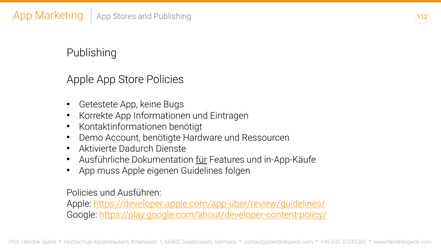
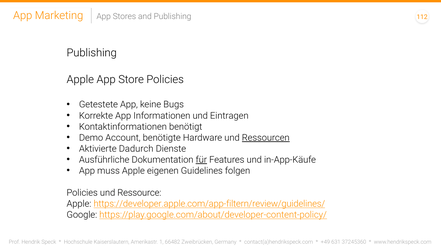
Ressourcen underline: none -> present
Ausführen: Ausführen -> Ressource
https://developer.apple.com/app-über/review/guidelines/: https://developer.apple.com/app-über/review/guidelines/ -> https://developer.apple.com/app-filtern/review/guidelines/
